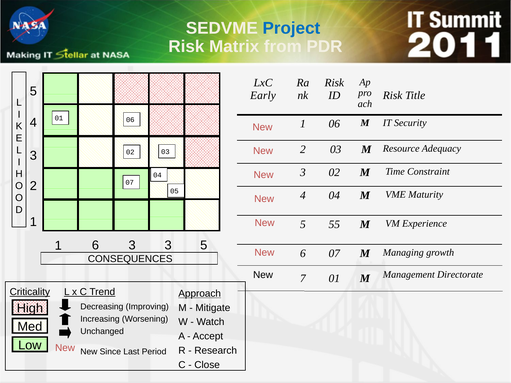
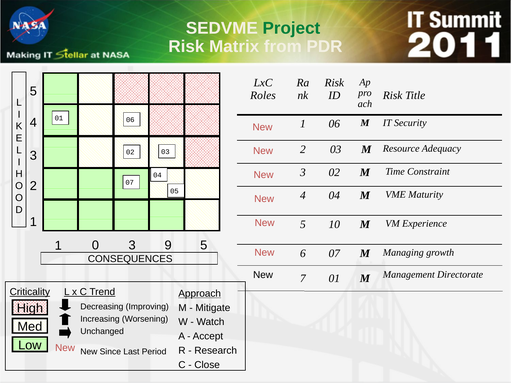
Project colour: blue -> green
Early: Early -> Roles
55: 55 -> 10
1 6: 6 -> 0
3 3: 3 -> 9
